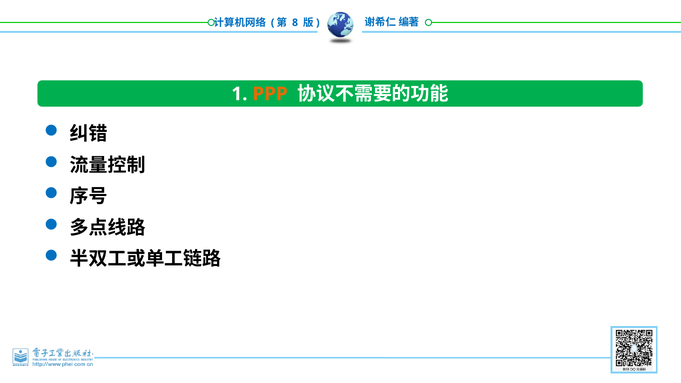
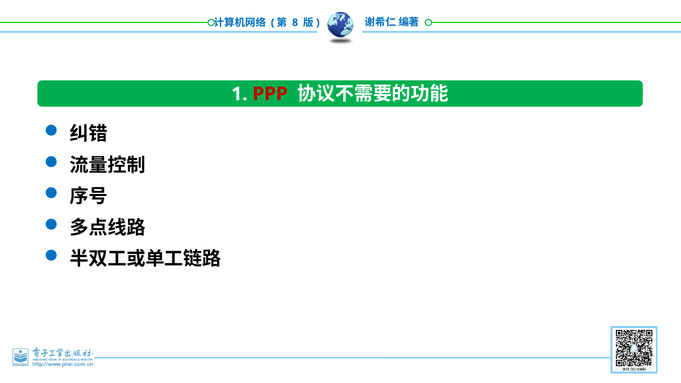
PPP colour: orange -> red
